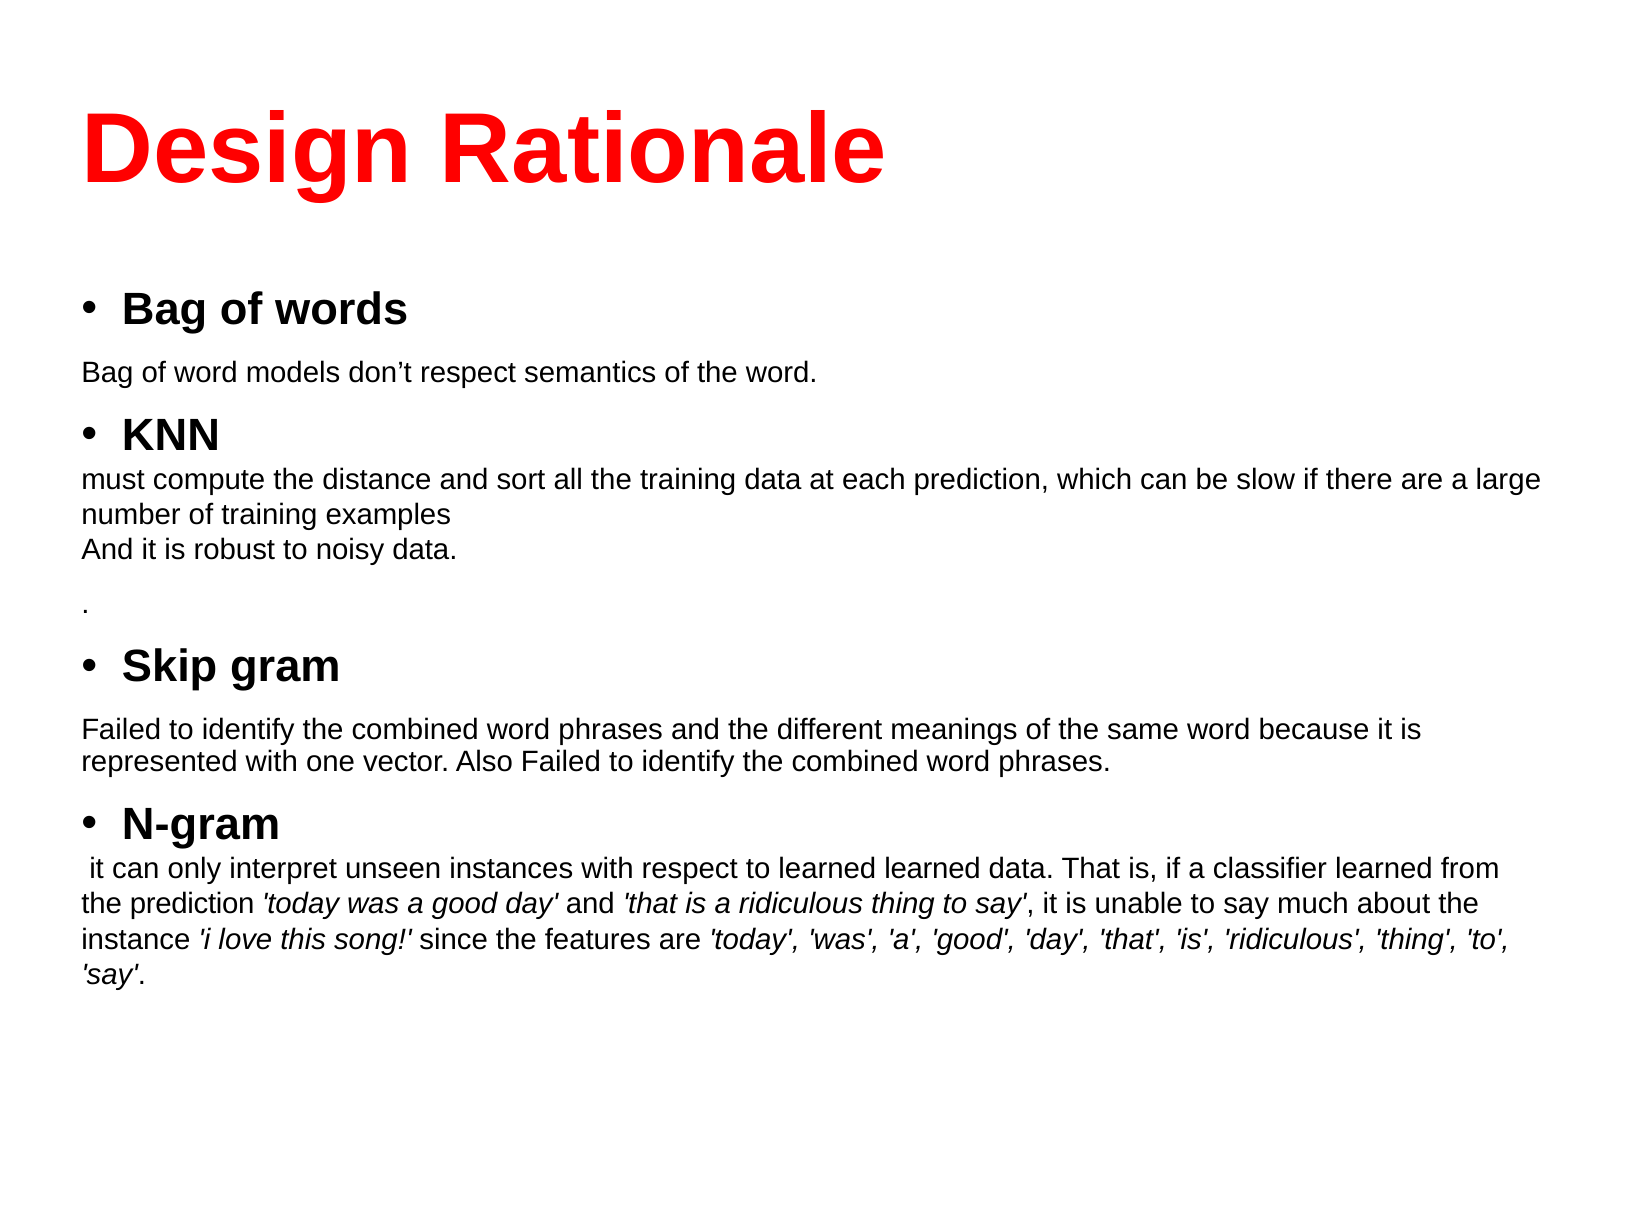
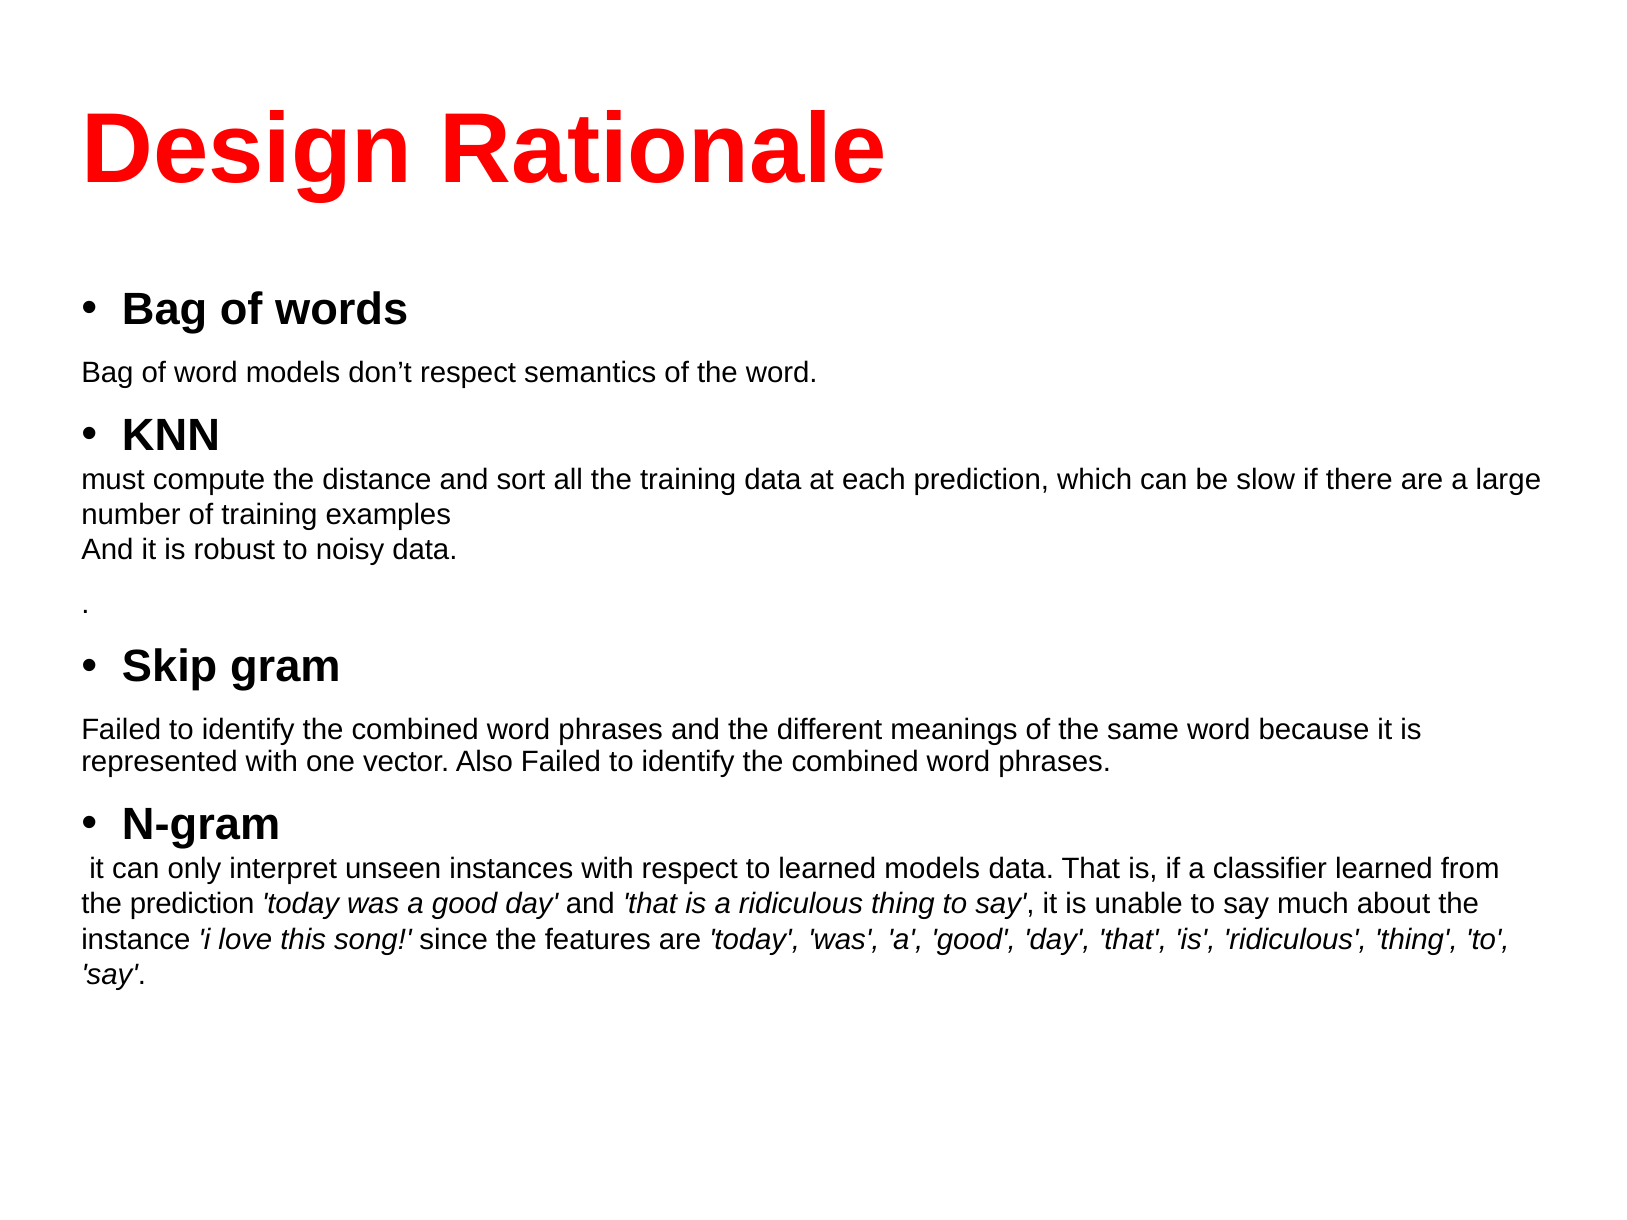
learned learned: learned -> models
